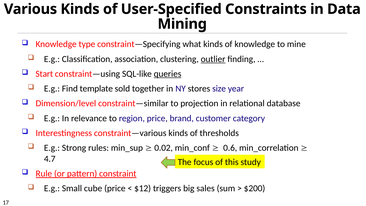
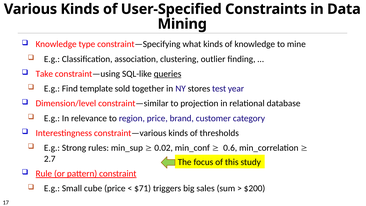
outlier underline: present -> none
Start: Start -> Take
size: size -> test
4.7: 4.7 -> 2.7
$12: $12 -> $71
